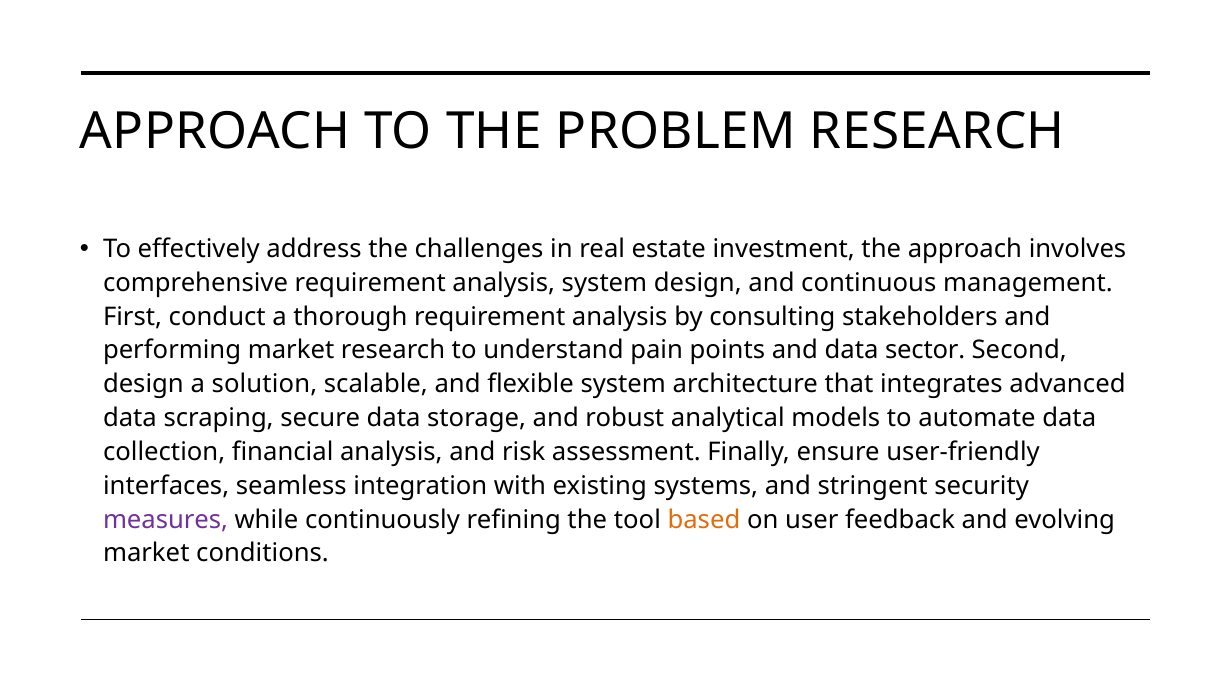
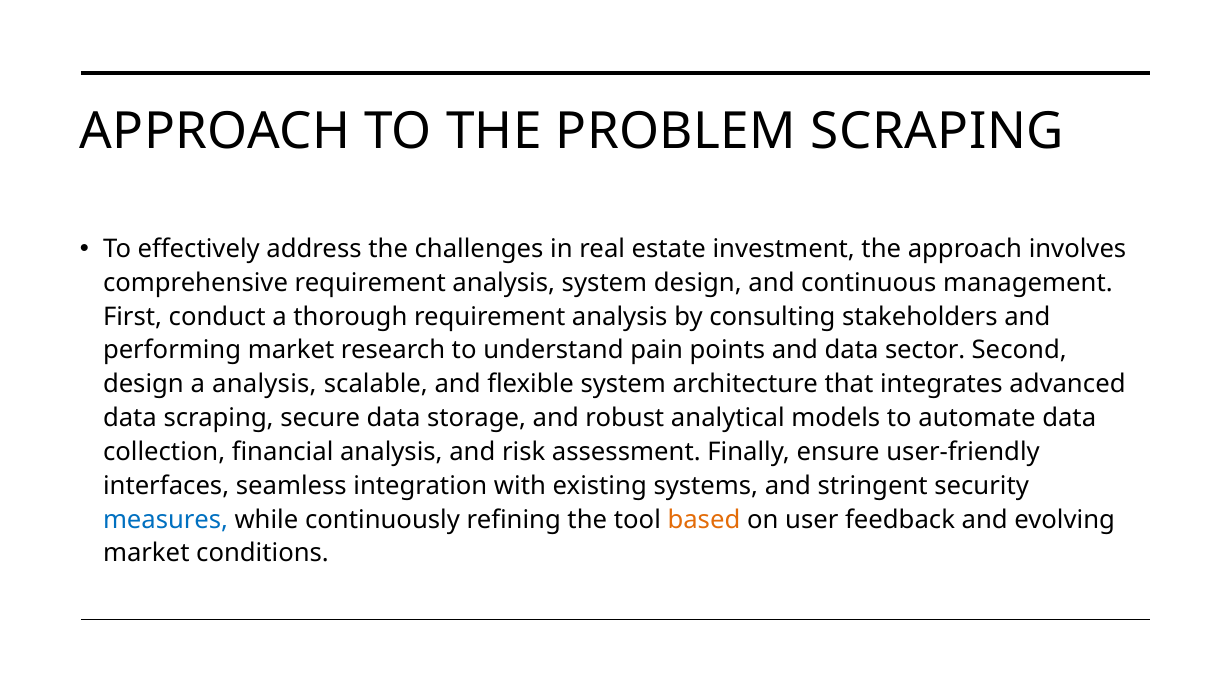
PROBLEM RESEARCH: RESEARCH -> SCRAPING
a solution: solution -> analysis
measures colour: purple -> blue
